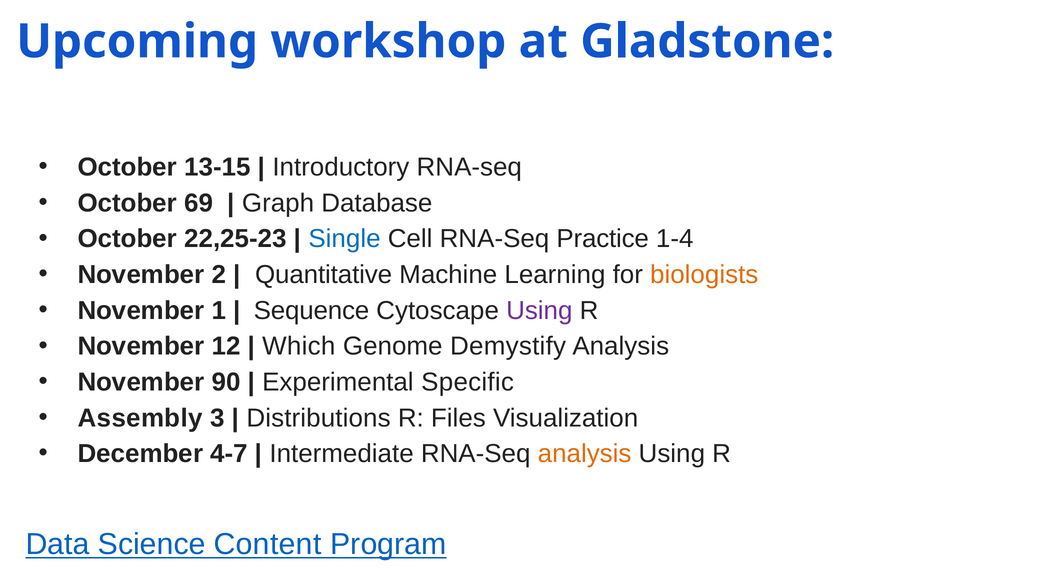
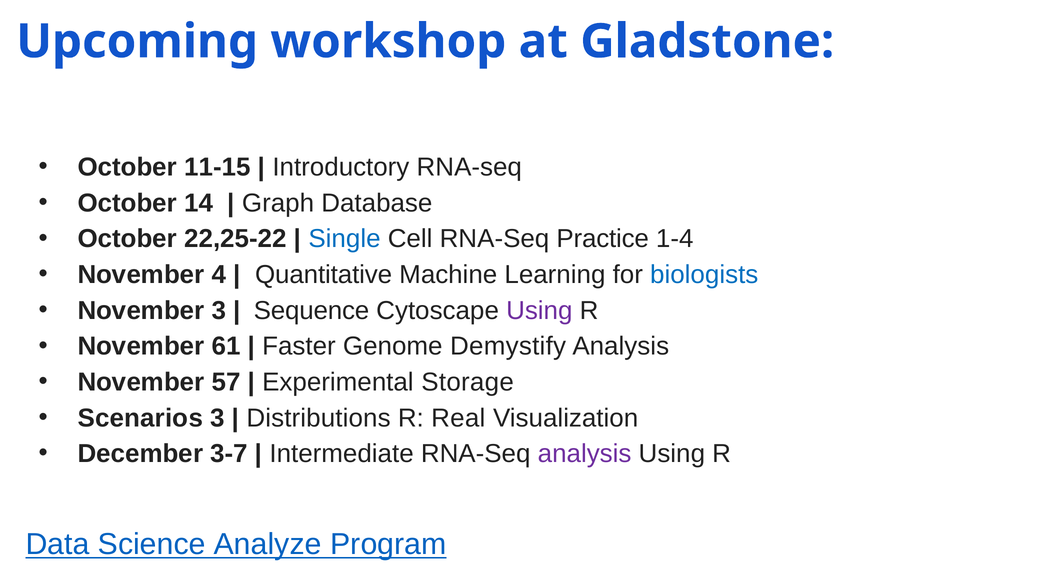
13-15: 13-15 -> 11-15
69: 69 -> 14
22,25-23: 22,25-23 -> 22,25-22
2: 2 -> 4
biologists colour: orange -> blue
November 1: 1 -> 3
12: 12 -> 61
Which: Which -> Faster
90: 90 -> 57
Specific: Specific -> Storage
Assembly: Assembly -> Scenarios
Files: Files -> Real
4-7: 4-7 -> 3-7
analysis at (585, 454) colour: orange -> purple
Content: Content -> Analyze
